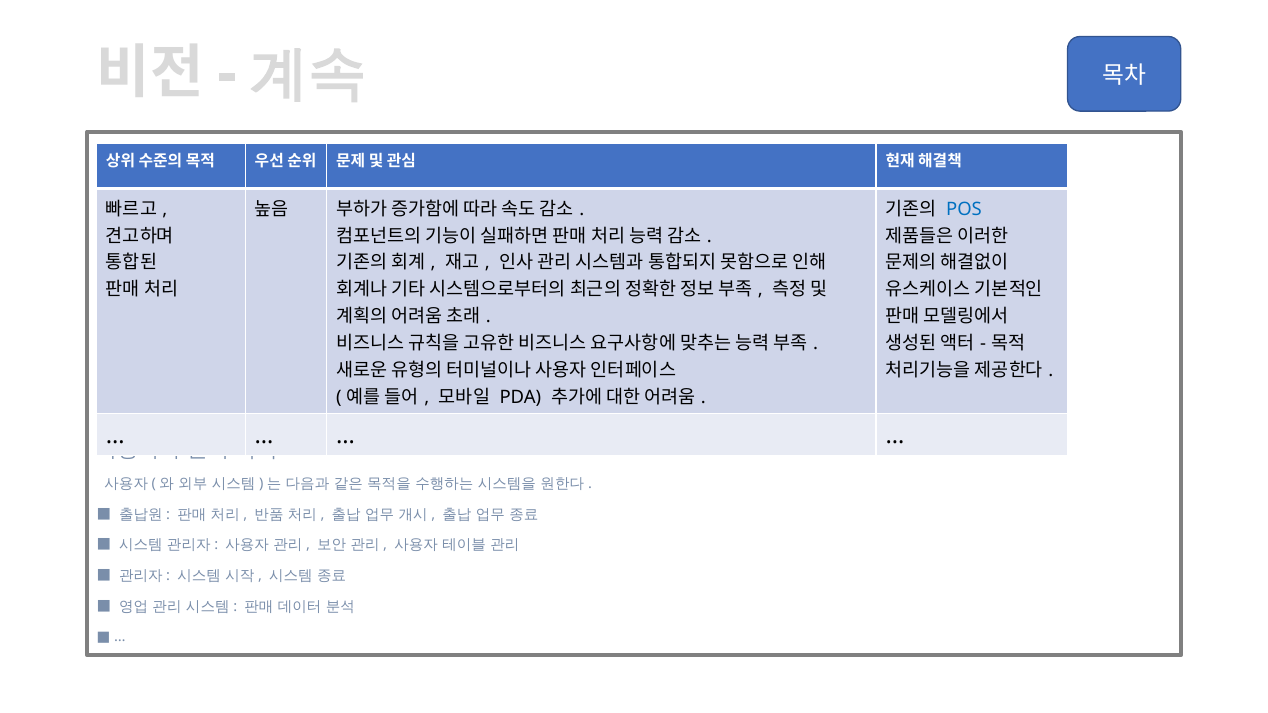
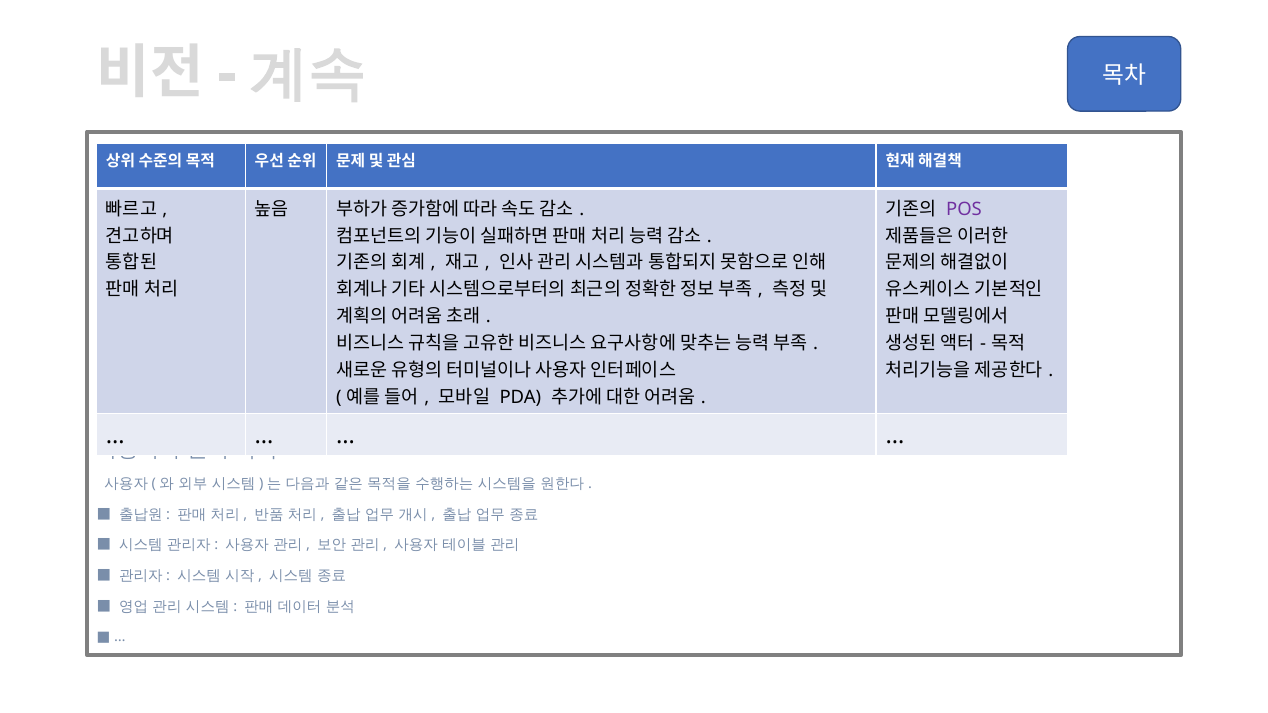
POS colour: blue -> purple
